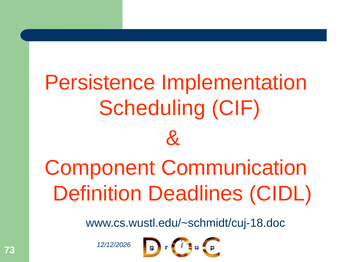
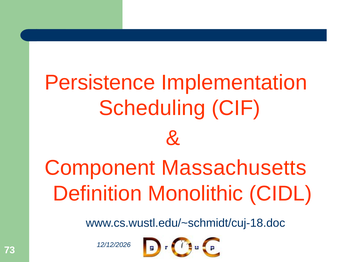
Communication: Communication -> Massachusetts
Deadlines: Deadlines -> Monolithic
